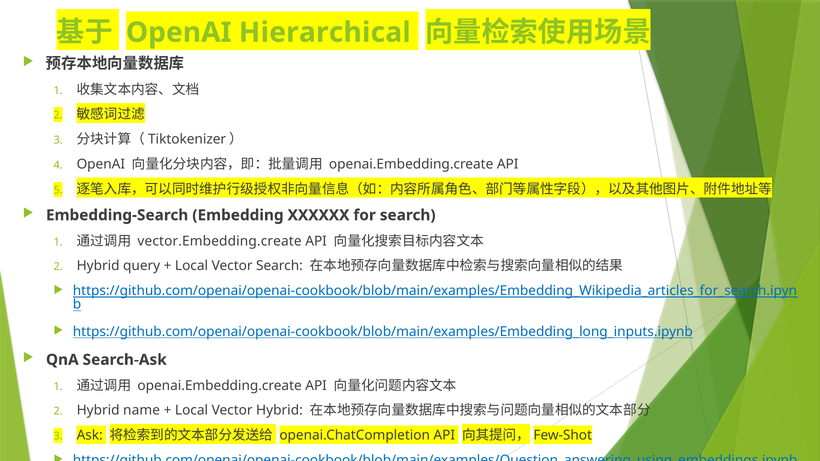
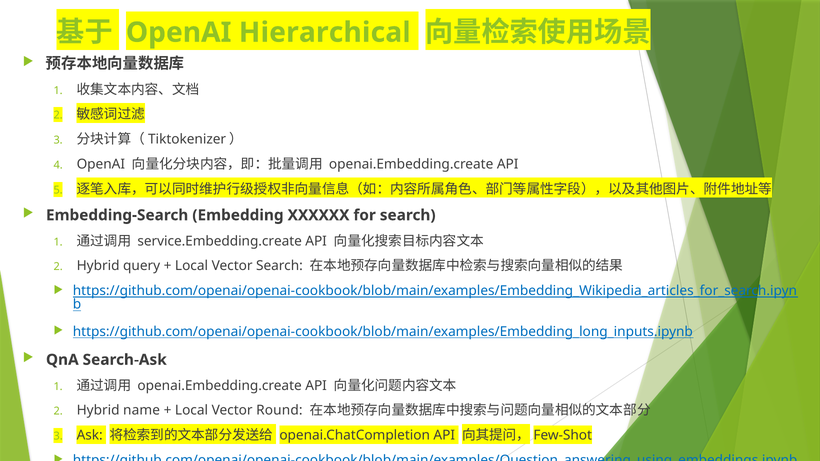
vector.Embedding.create: vector.Embedding.create -> service.Embedding.create
Vector Hybrid: Hybrid -> Round
